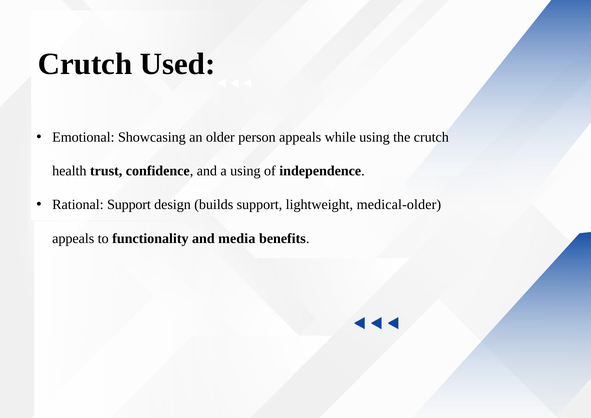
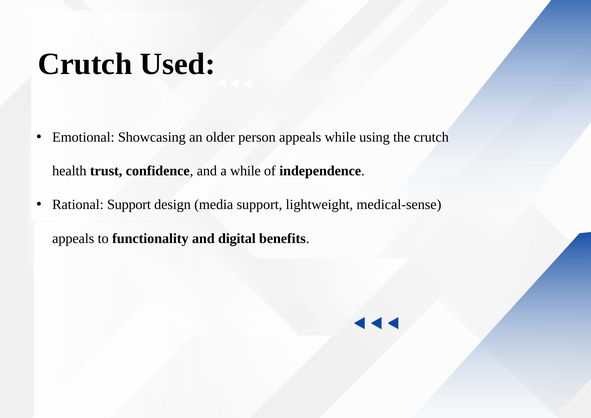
a using: using -> while
builds: builds -> media
medical-older: medical-older -> medical-sense
media: media -> digital
